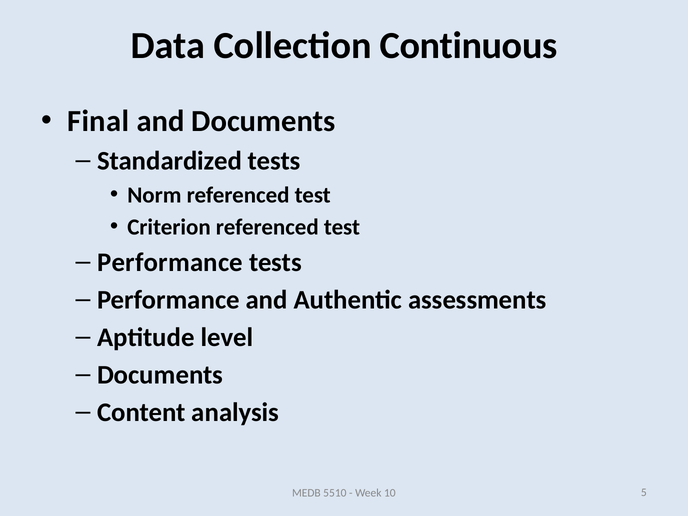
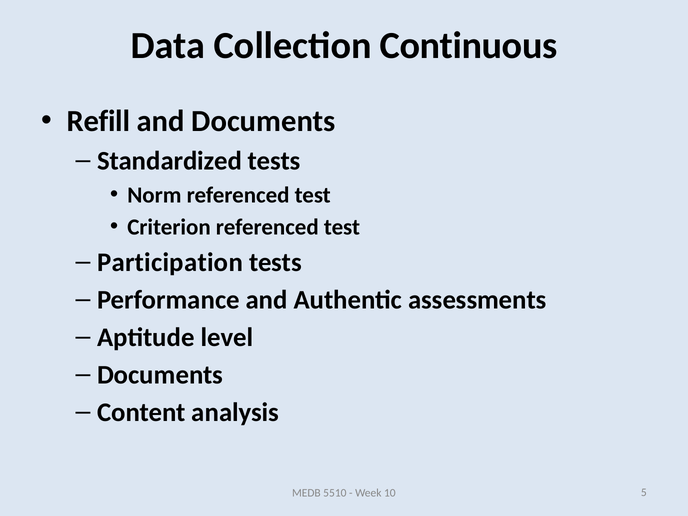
Final: Final -> Refill
Performance at (170, 263): Performance -> Participation
